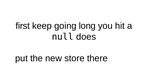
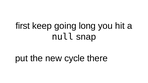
does: does -> snap
store: store -> cycle
